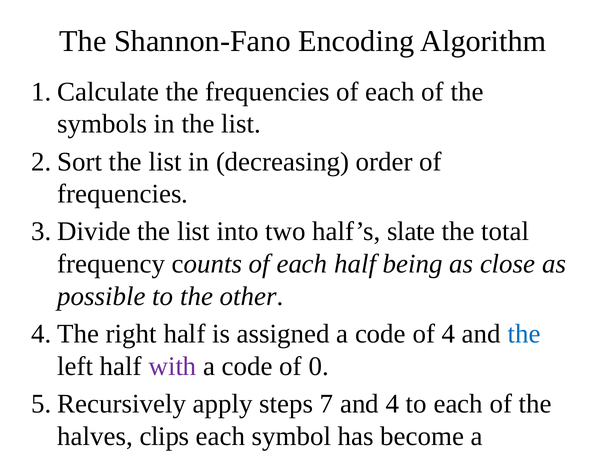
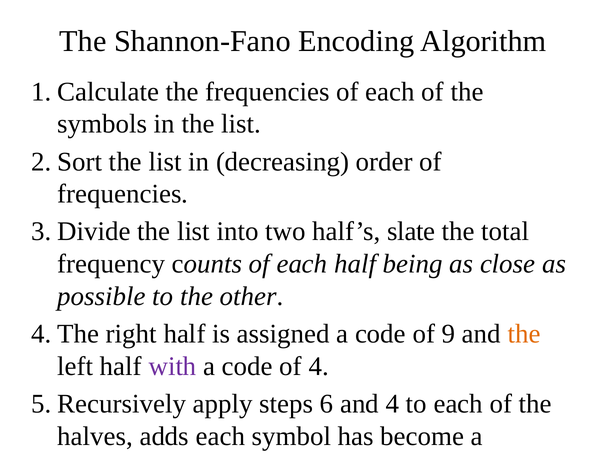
of 4: 4 -> 9
the at (524, 334) colour: blue -> orange
of 0: 0 -> 4
7: 7 -> 6
clips: clips -> adds
